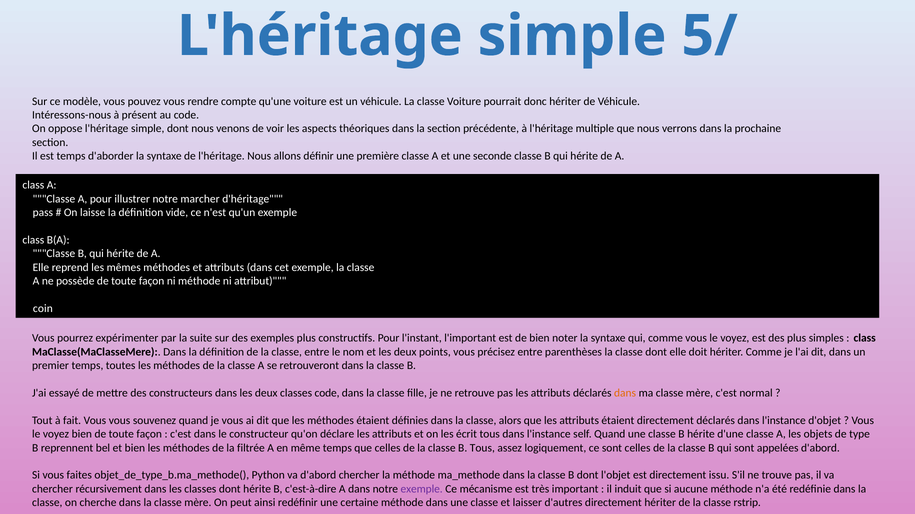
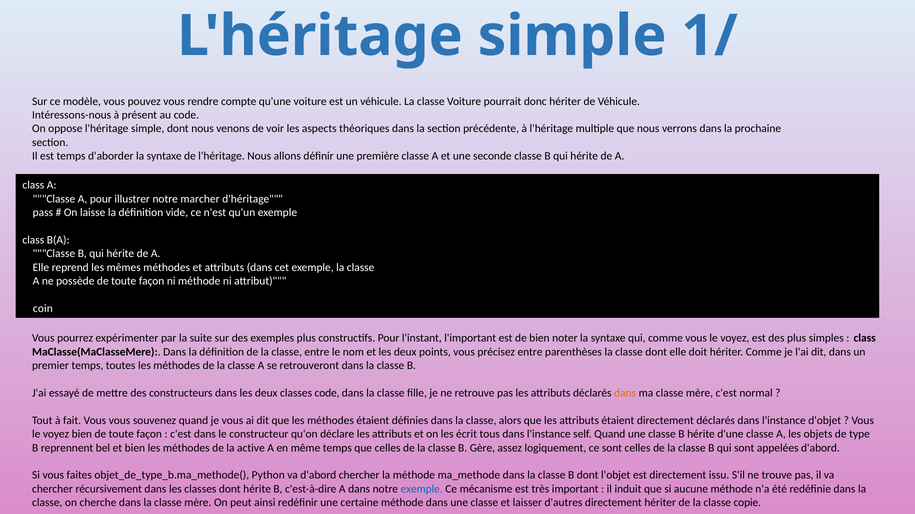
5/: 5/ -> 1/
filtrée: filtrée -> active
B Tous: Tous -> Gère
exemple at (422, 490) colour: purple -> blue
rstrip: rstrip -> copie
